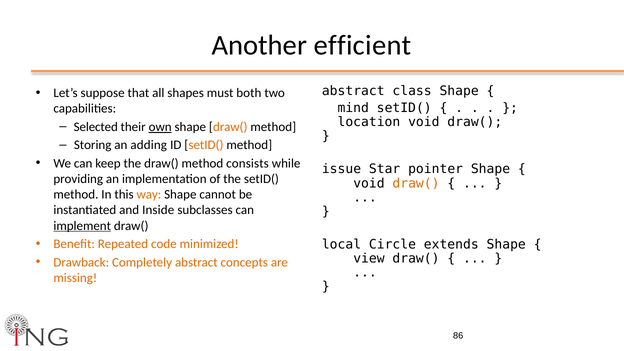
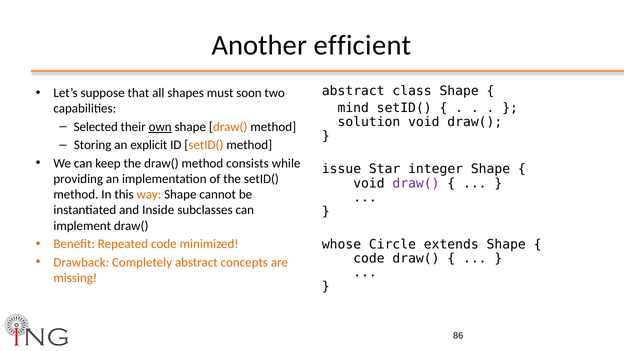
both: both -> soon
location: location -> solution
adding: adding -> explicit
pointer: pointer -> integer
draw( at (416, 183) colour: orange -> purple
implement underline: present -> none
local: local -> whose
view at (369, 259): view -> code
